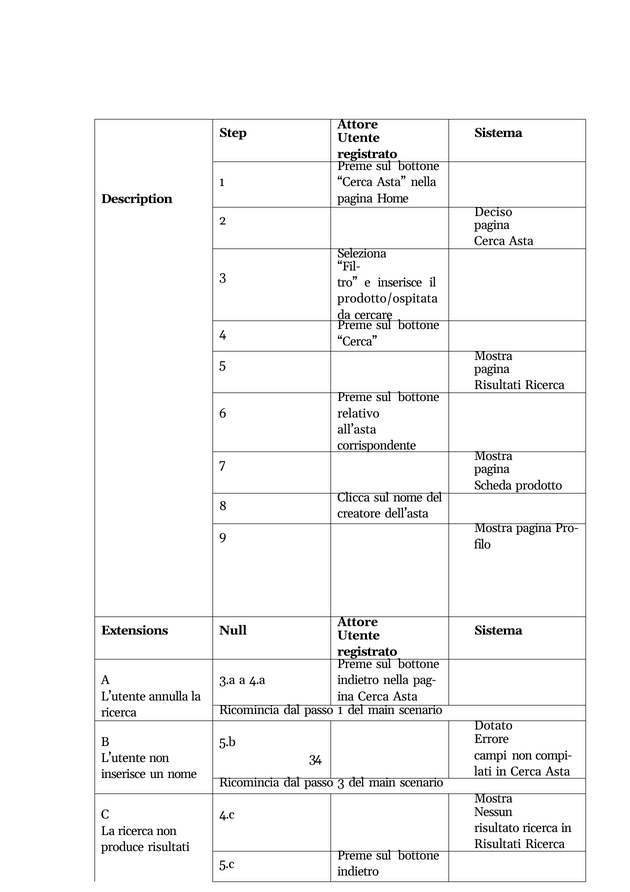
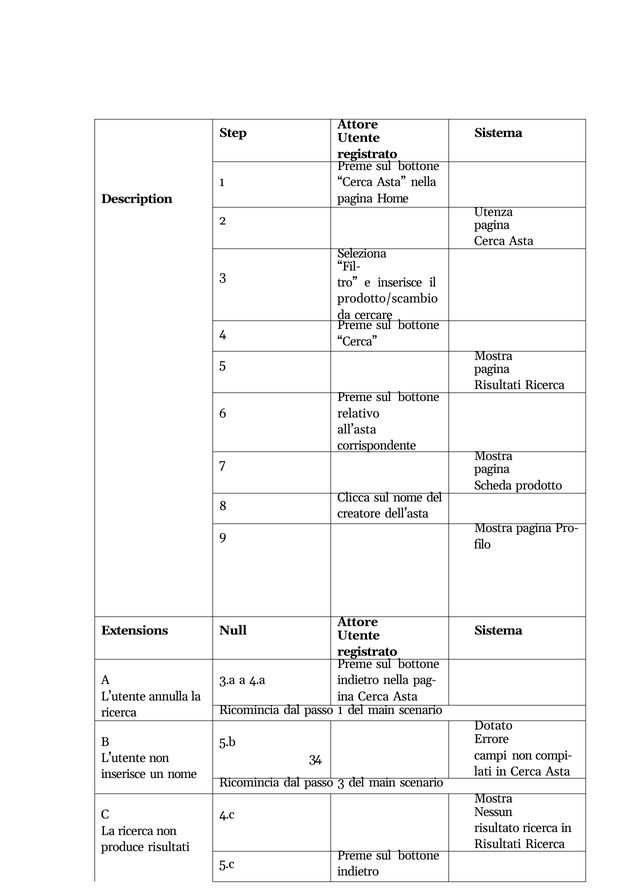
Deciso: Deciso -> Utenza
prodotto/ospitata: prodotto/ospitata -> prodotto/scambio
